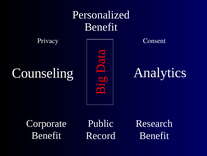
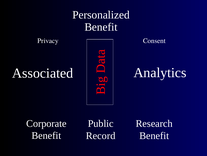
Counseling: Counseling -> Associated
